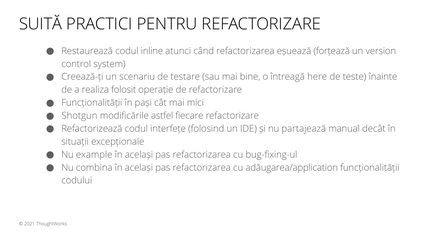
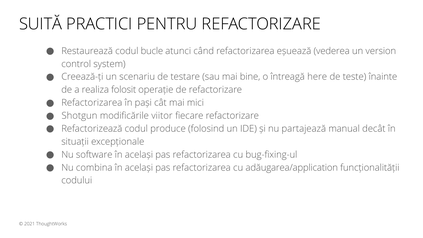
inline: inline -> bucle
forțează: forțează -> vederea
Funcționalității at (92, 103): Funcționalității -> Refactorizarea
astfel: astfel -> viitor
interfețe: interfețe -> produce
example: example -> software
